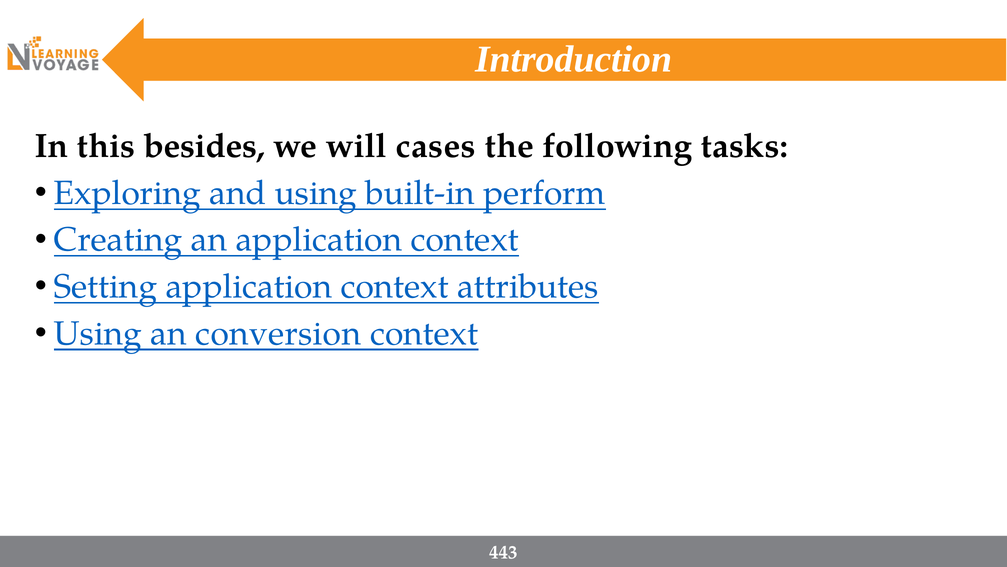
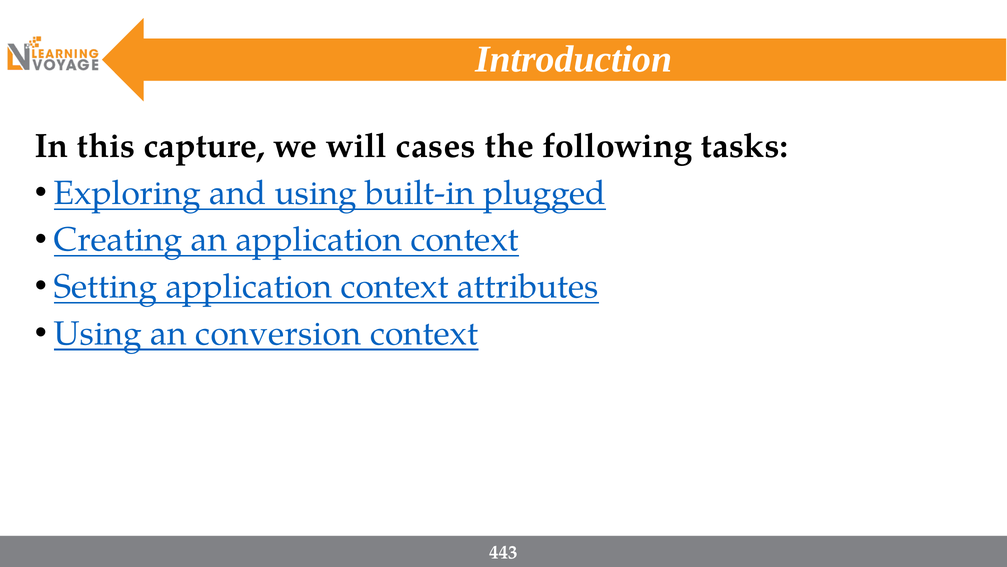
besides: besides -> capture
perform: perform -> plugged
